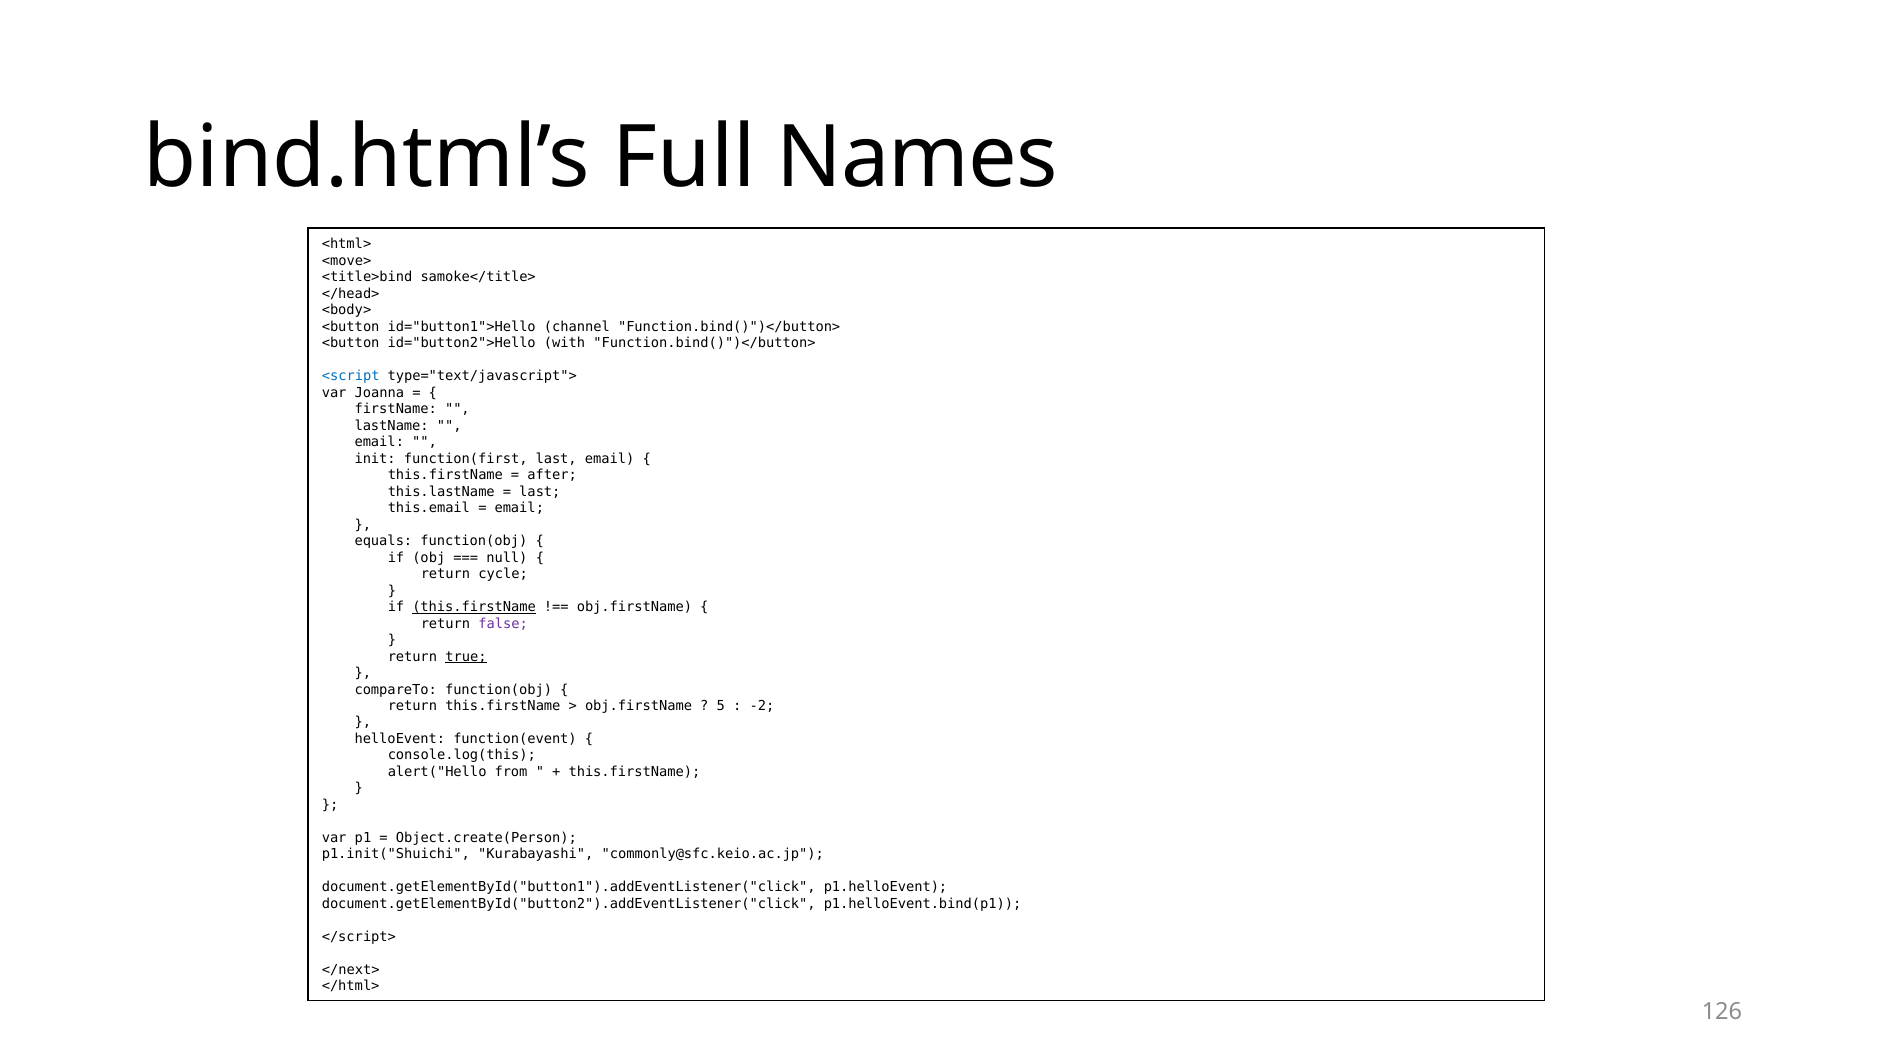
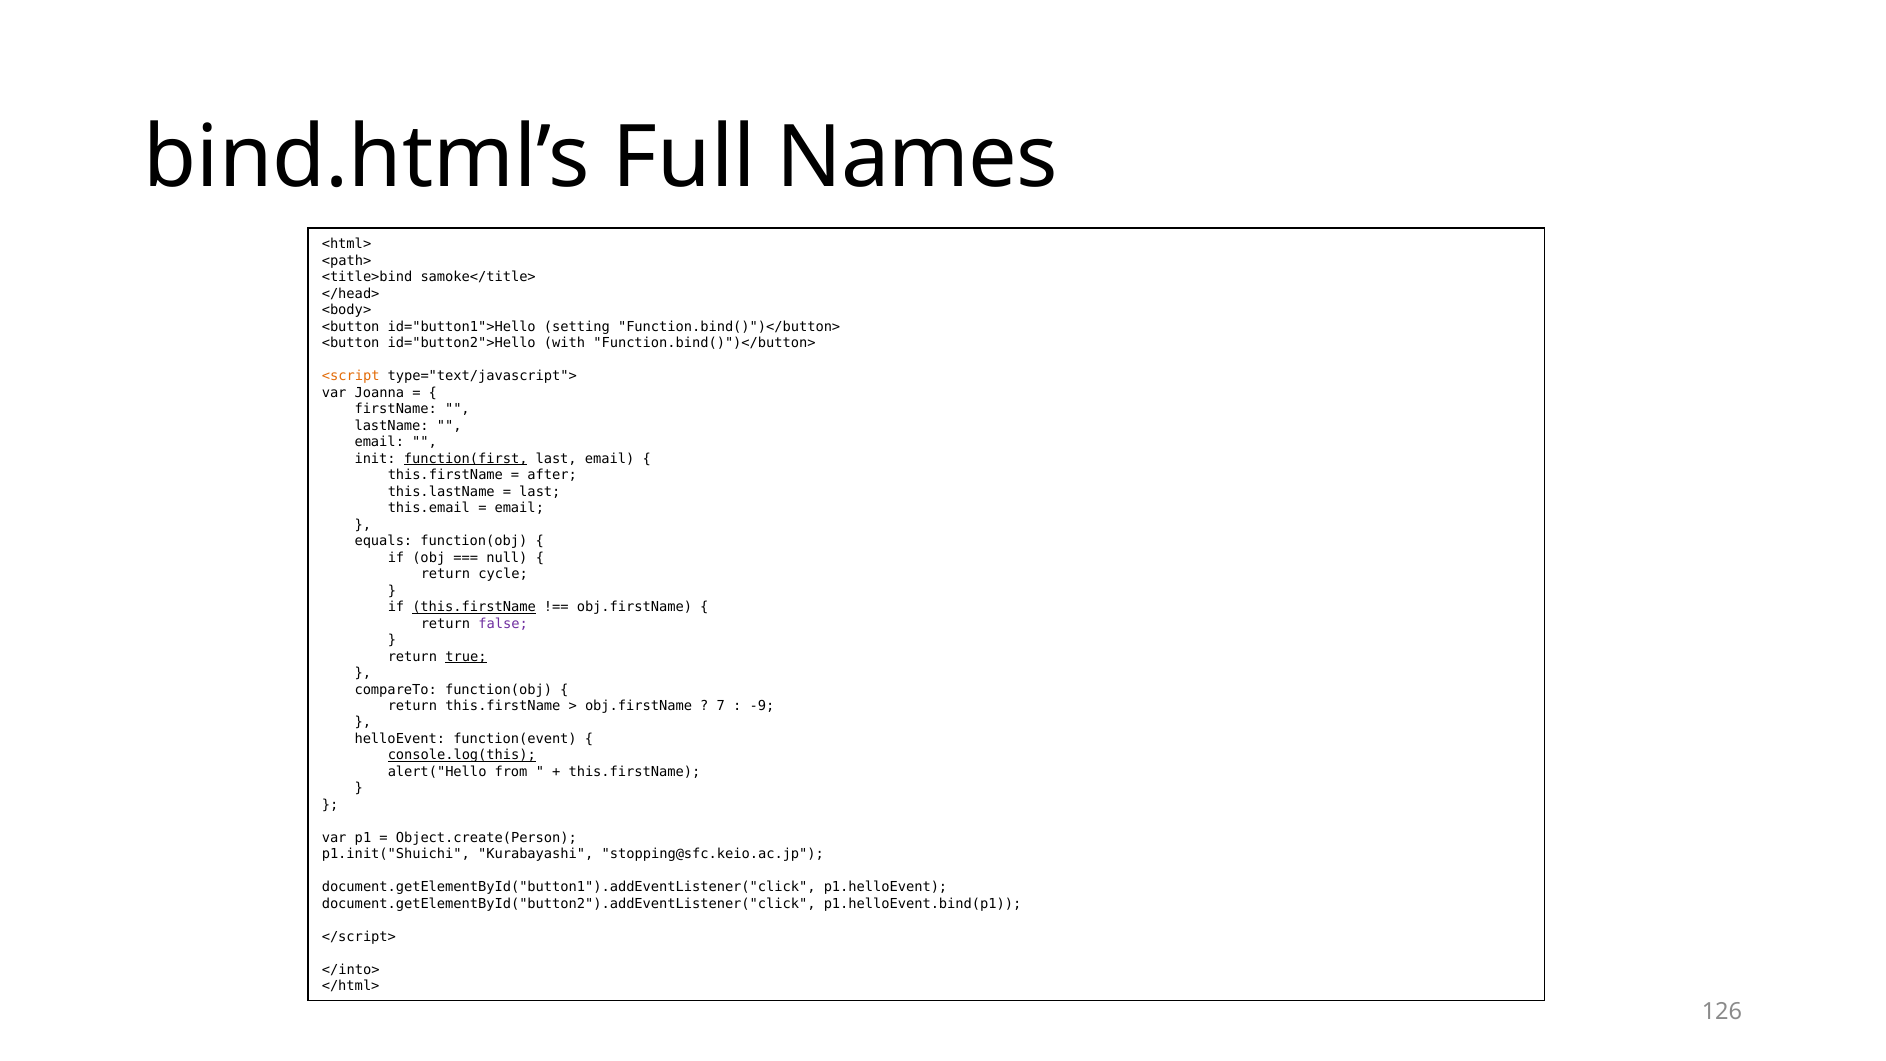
<move>: <move> -> <path>
channel: channel -> setting
<script colour: blue -> orange
function(first underline: none -> present
5: 5 -> 7
-2: -2 -> -9
console.log(this underline: none -> present
commonly@sfc.keio.ac.jp: commonly@sfc.keio.ac.jp -> stopping@sfc.keio.ac.jp
</next>: </next> -> </into>
